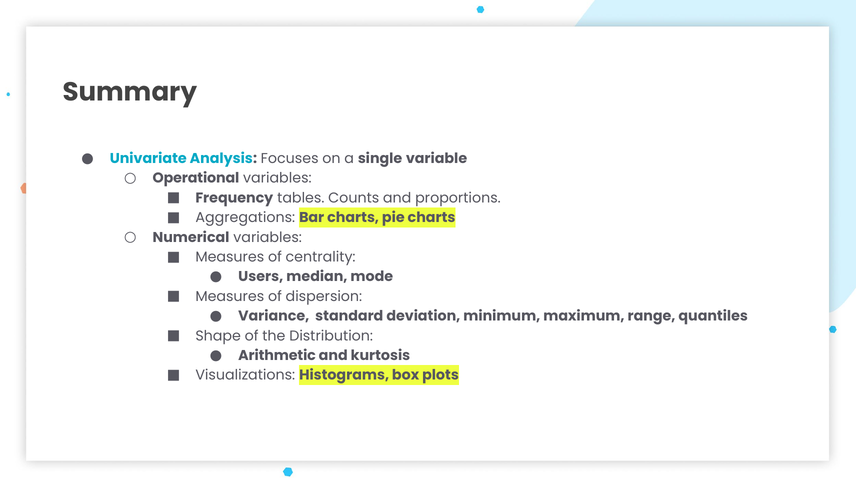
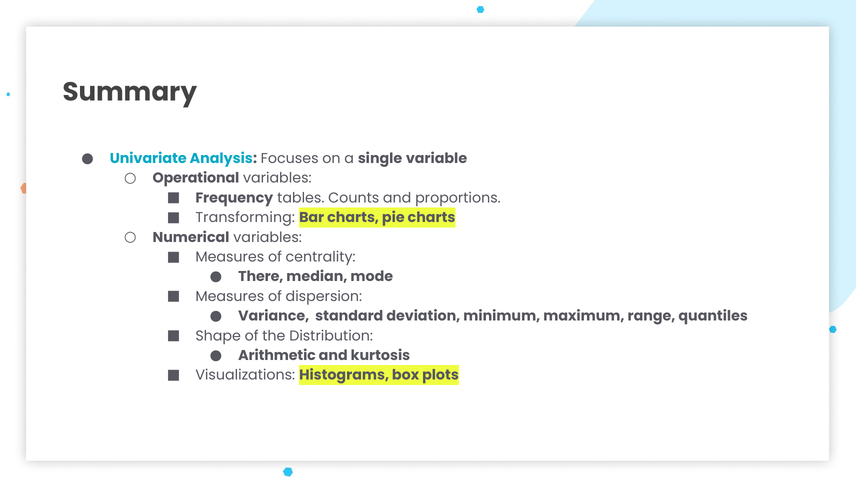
Aggregations: Aggregations -> Transforming
Users: Users -> There
